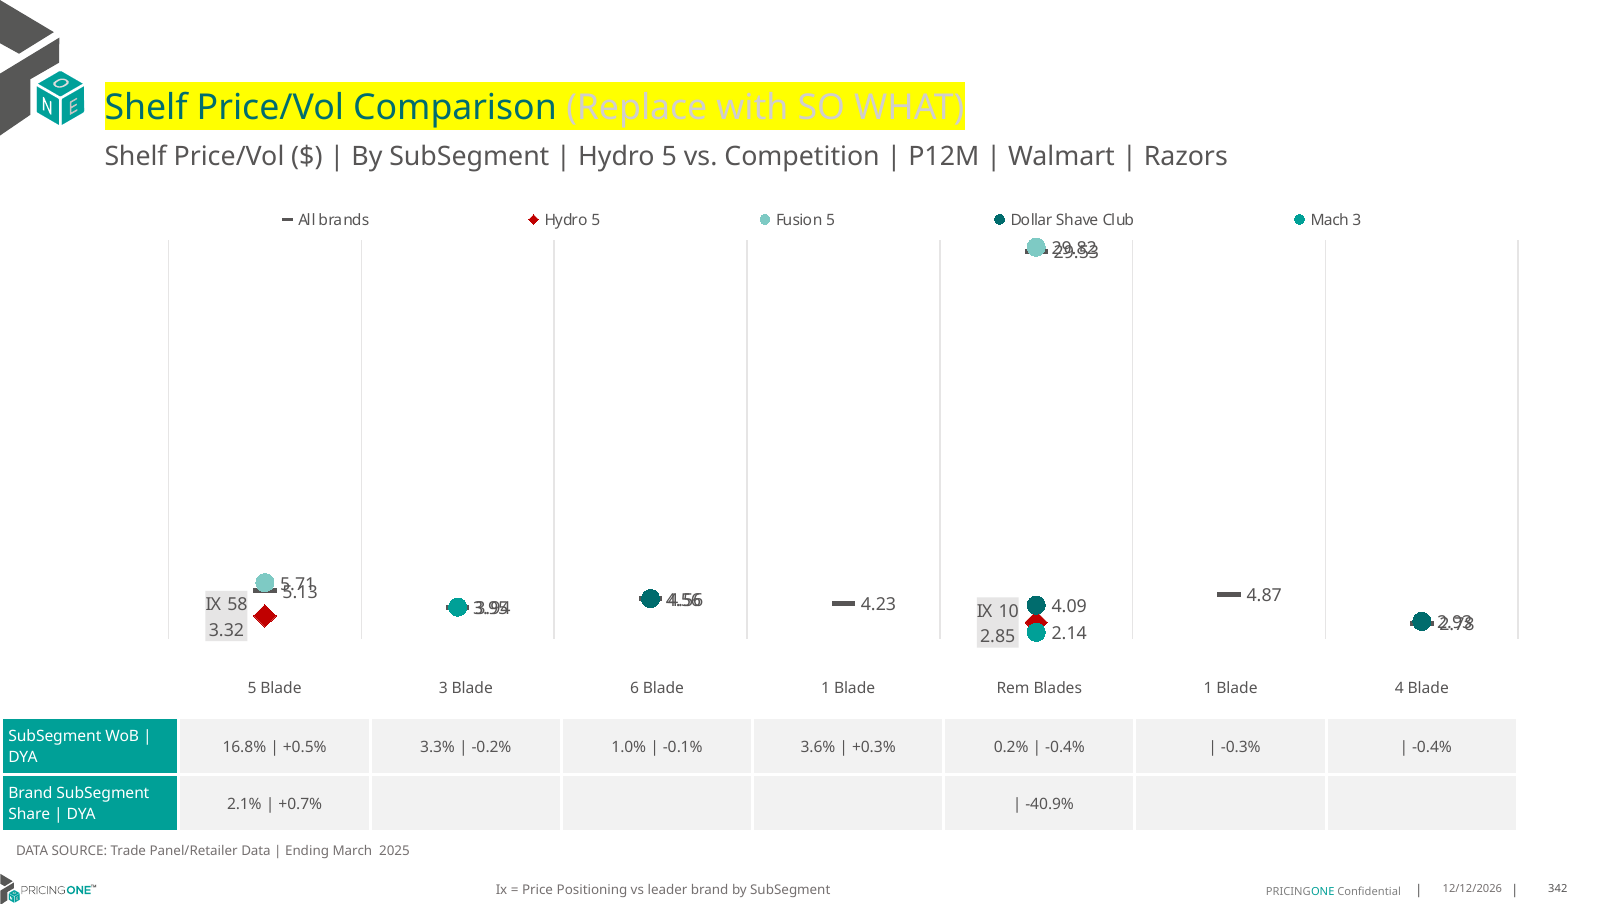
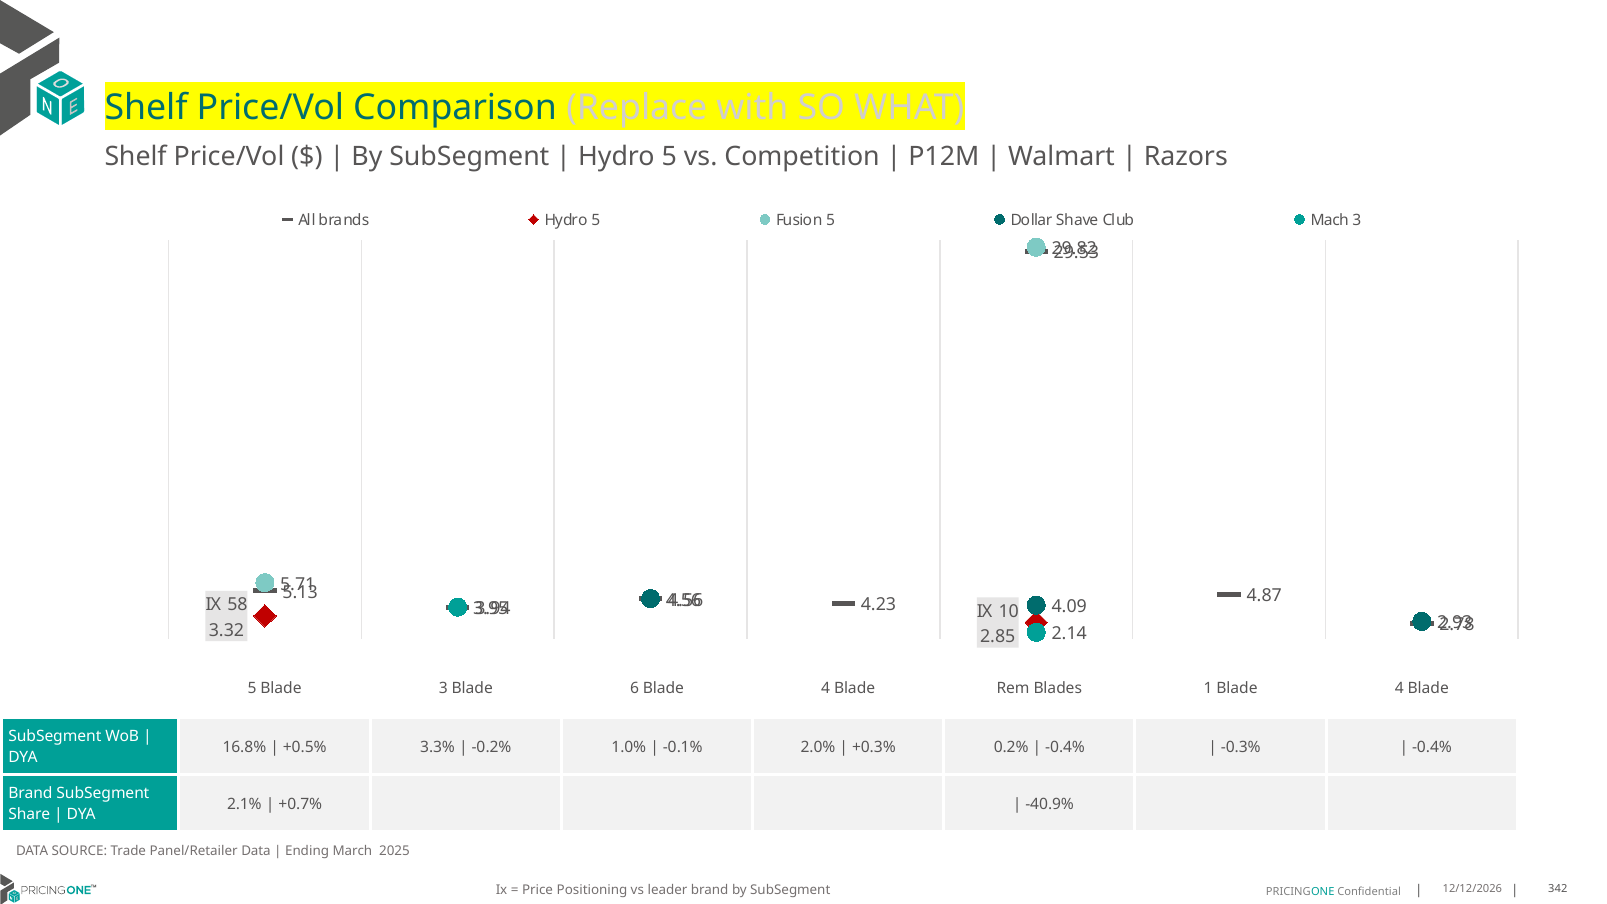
6 Blade 1: 1 -> 4
3.6%: 3.6% -> 2.0%
